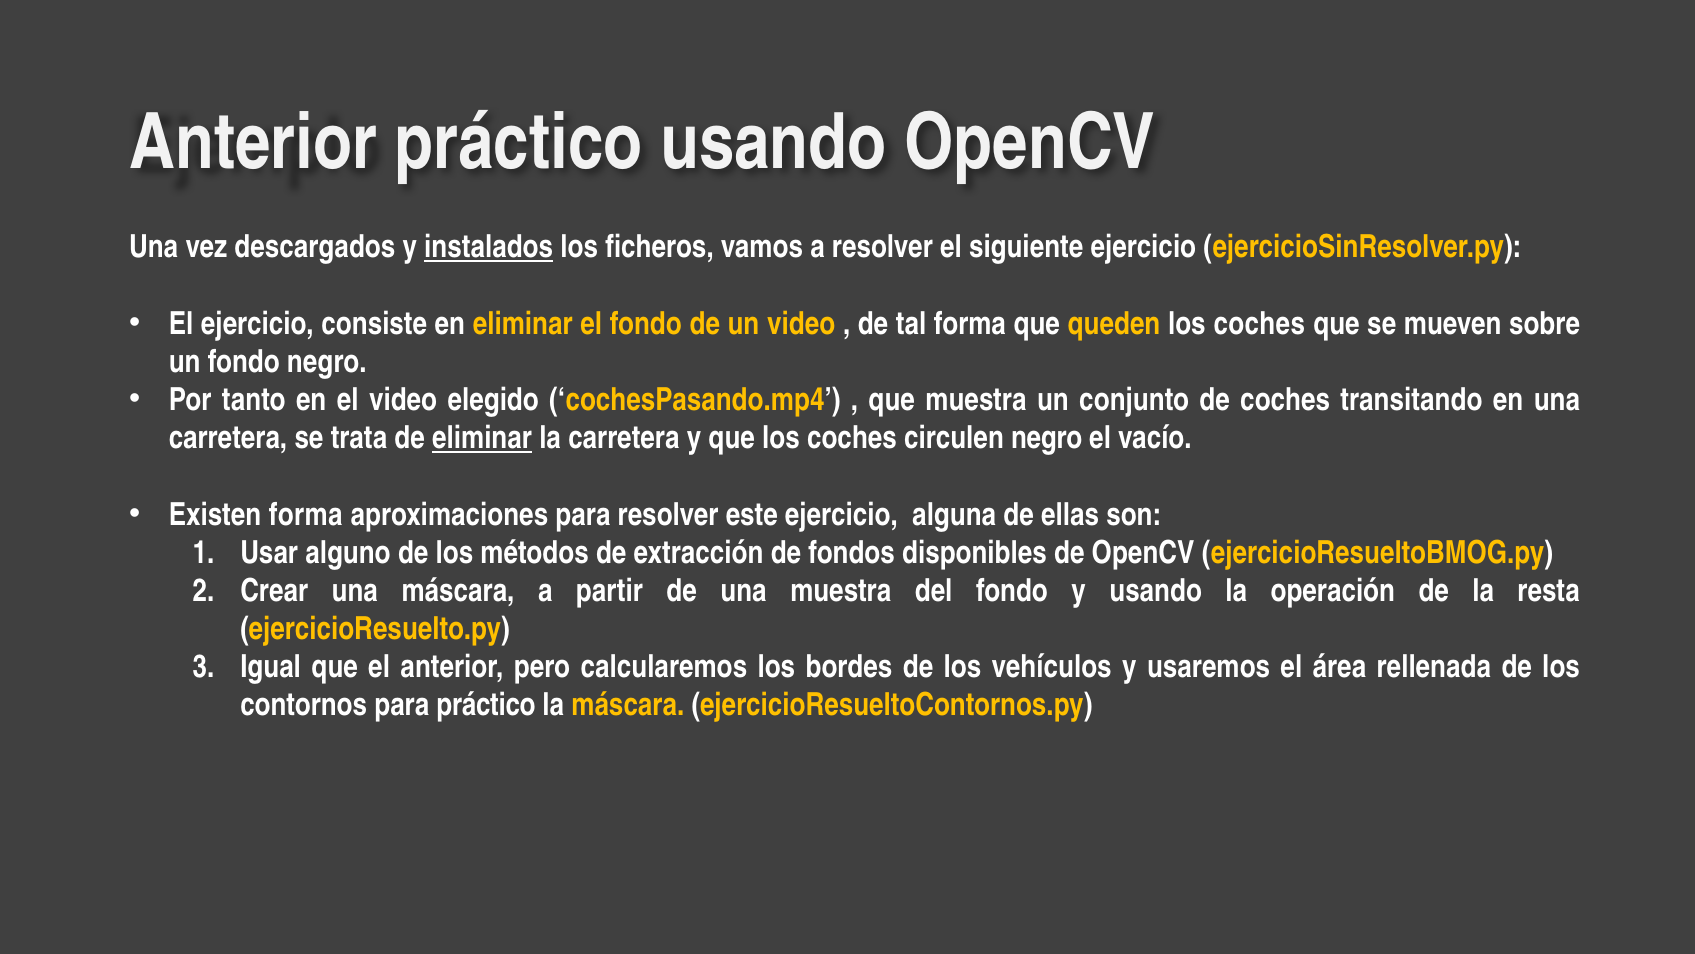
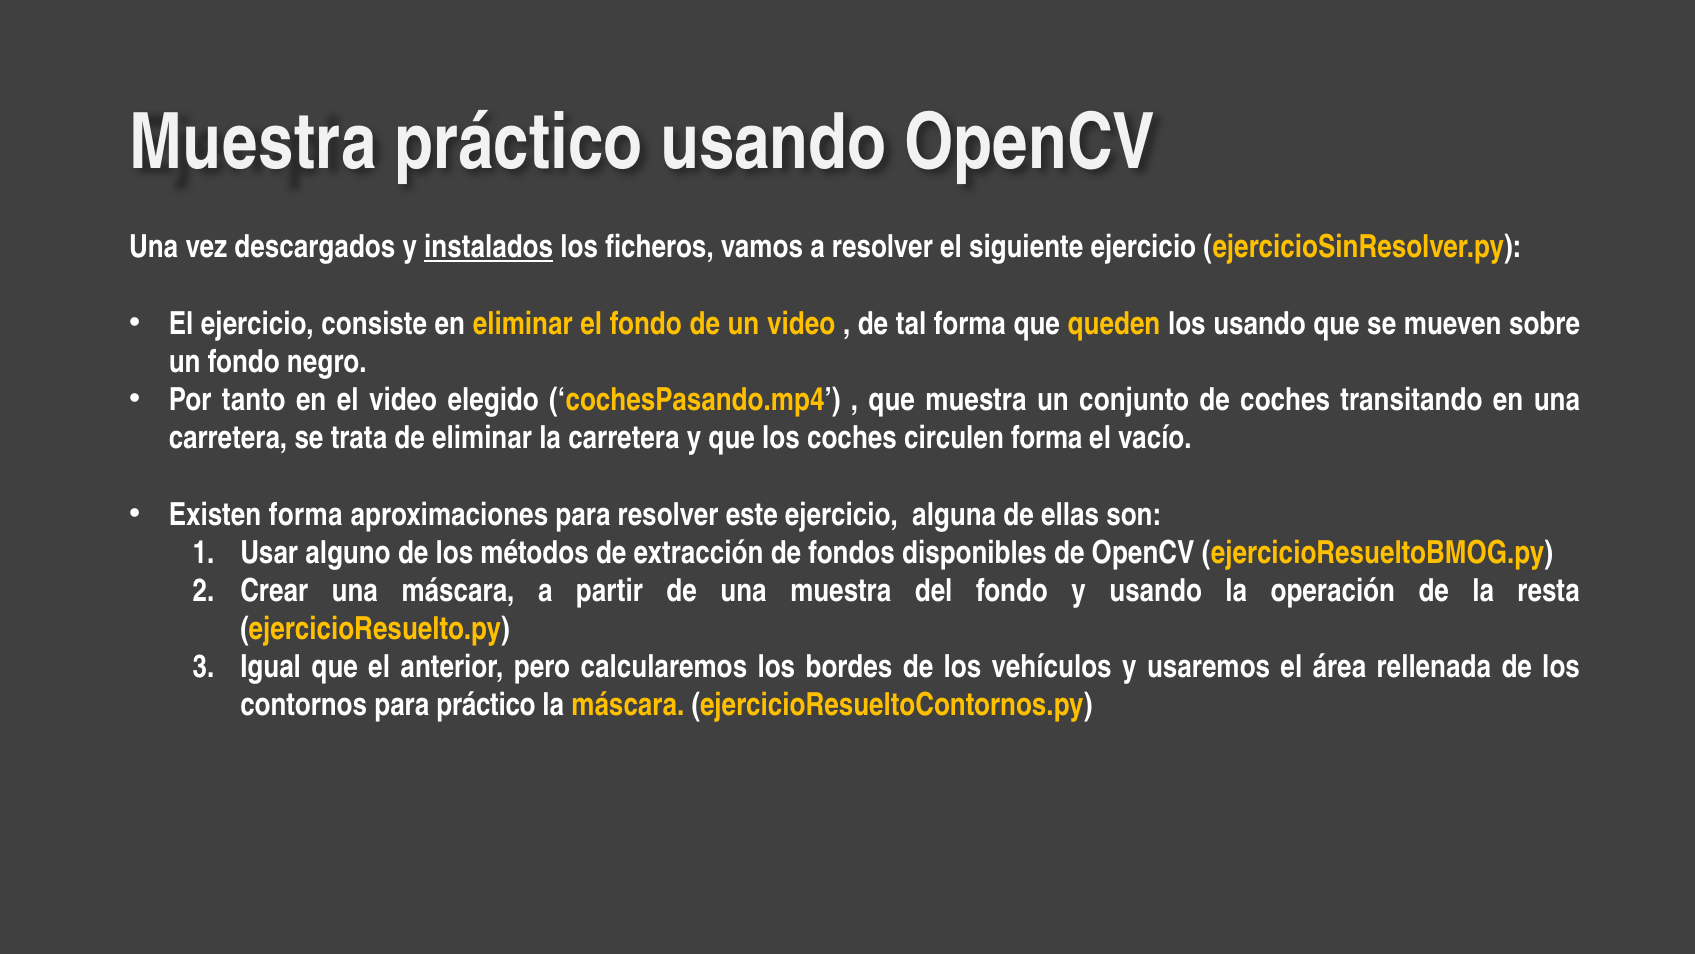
Anterior at (253, 142): Anterior -> Muestra
queden los coches: coches -> usando
eliminar at (482, 438) underline: present -> none
circulen negro: negro -> forma
